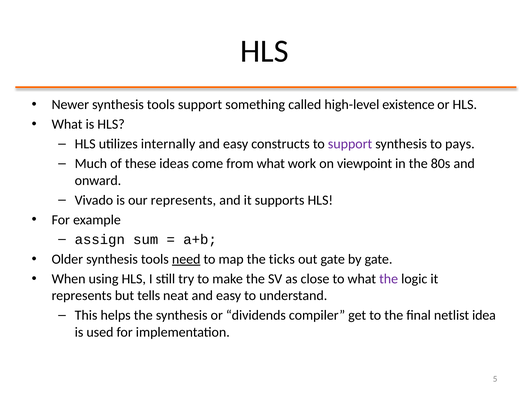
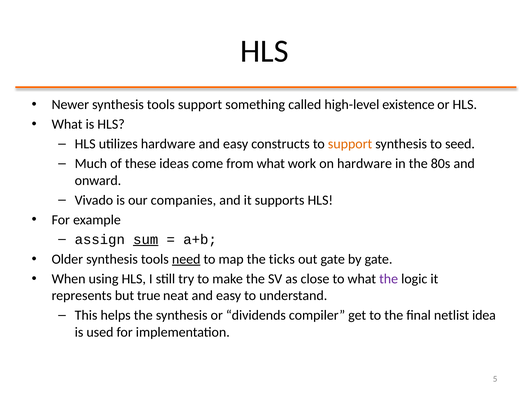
utilizes internally: internally -> hardware
support at (350, 144) colour: purple -> orange
pays: pays -> seed
on viewpoint: viewpoint -> hardware
our represents: represents -> companies
sum underline: none -> present
tells: tells -> true
